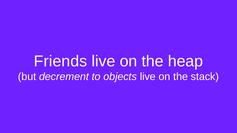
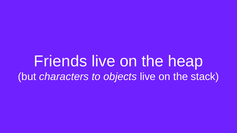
decrement: decrement -> characters
